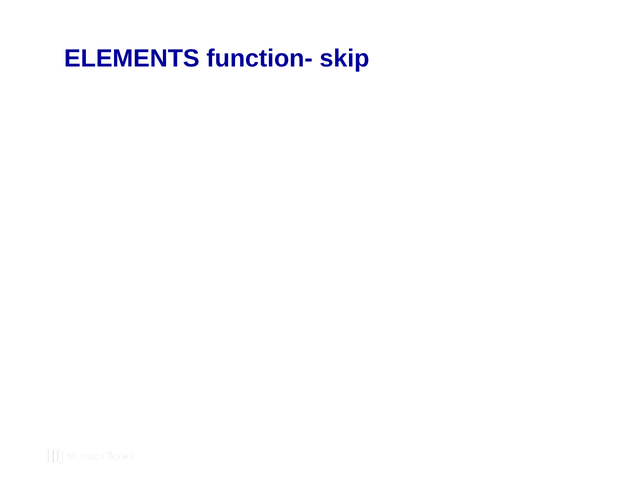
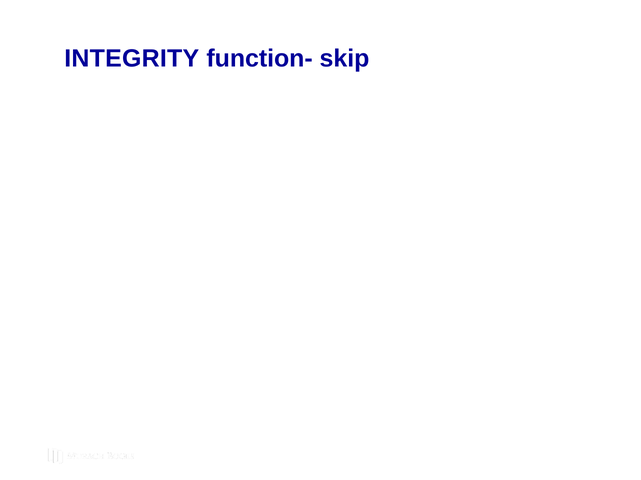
ELEMENTS: ELEMENTS -> INTEGRITY
